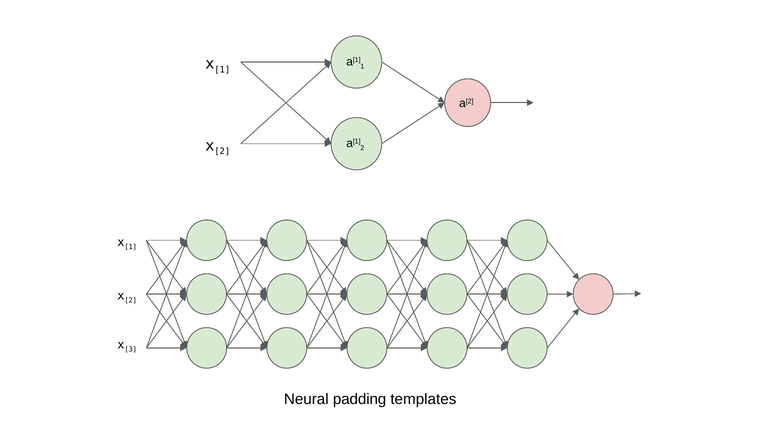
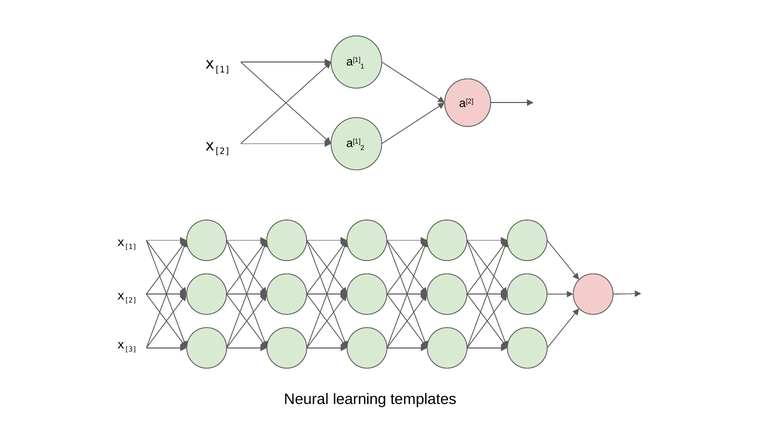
padding: padding -> learning
